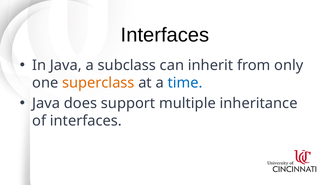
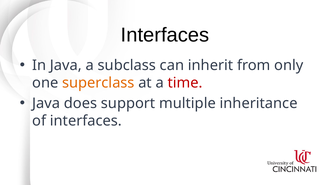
time colour: blue -> red
